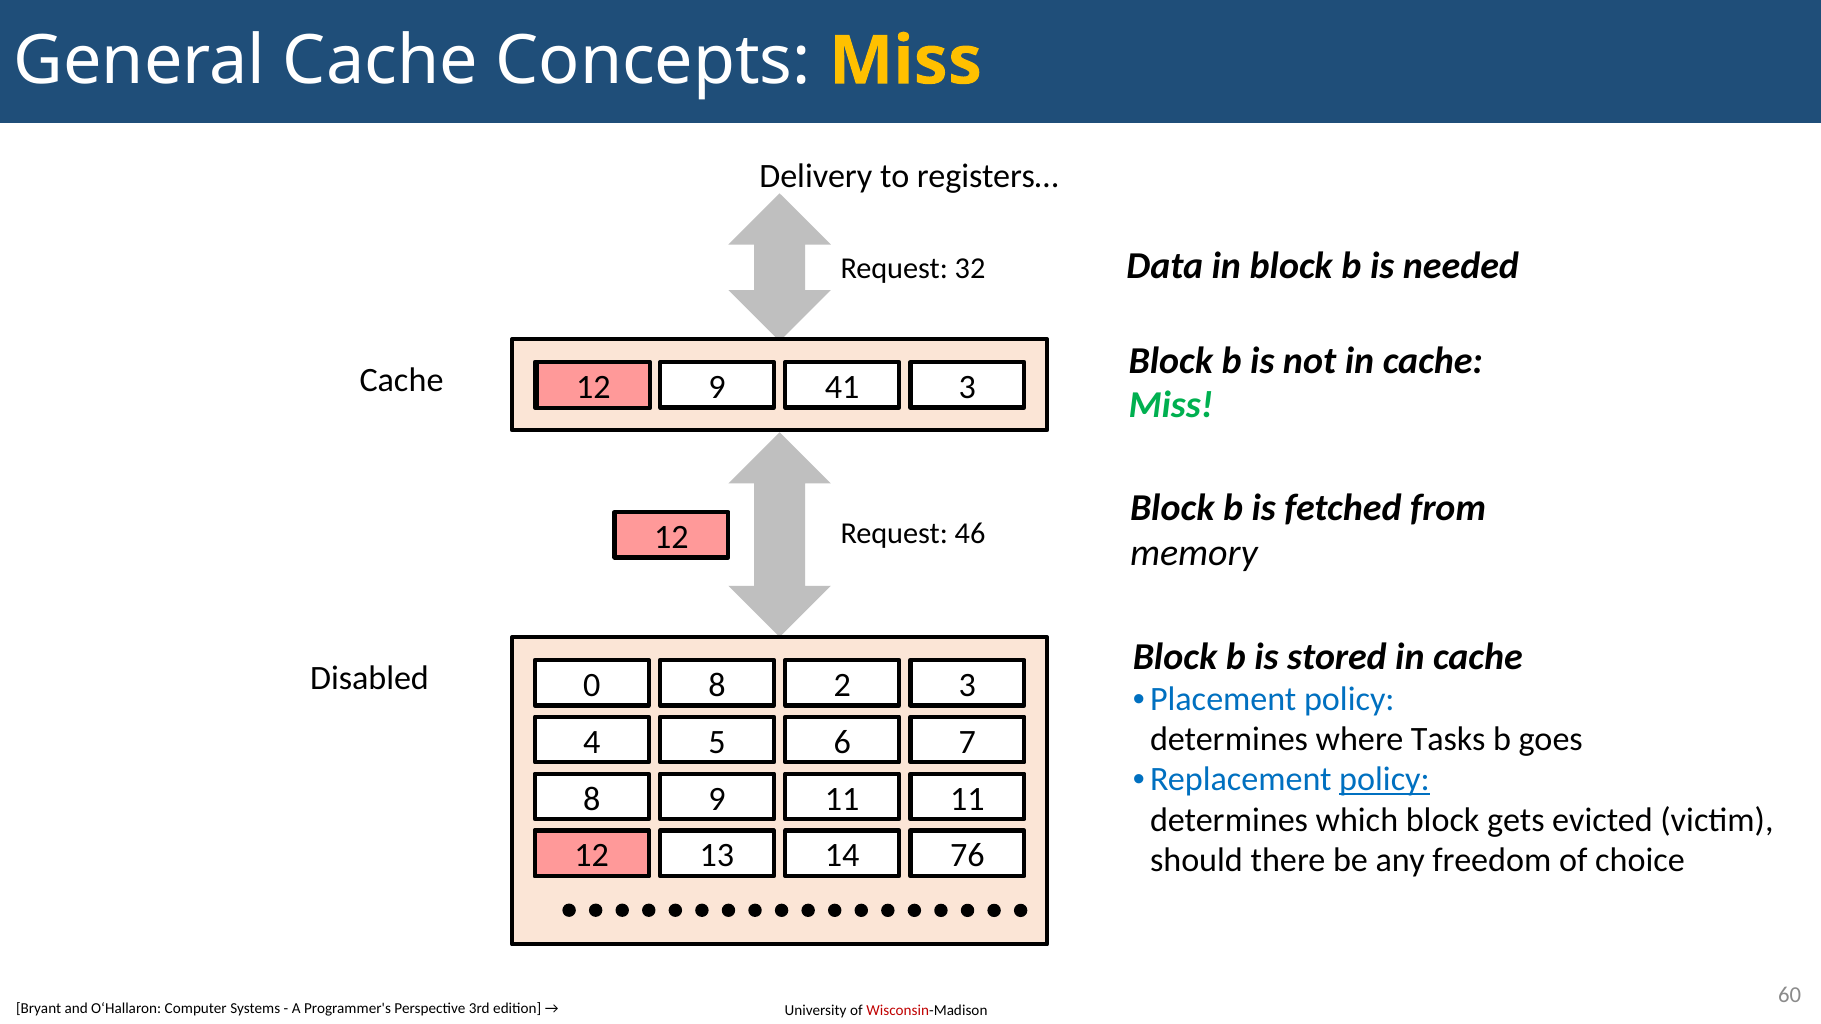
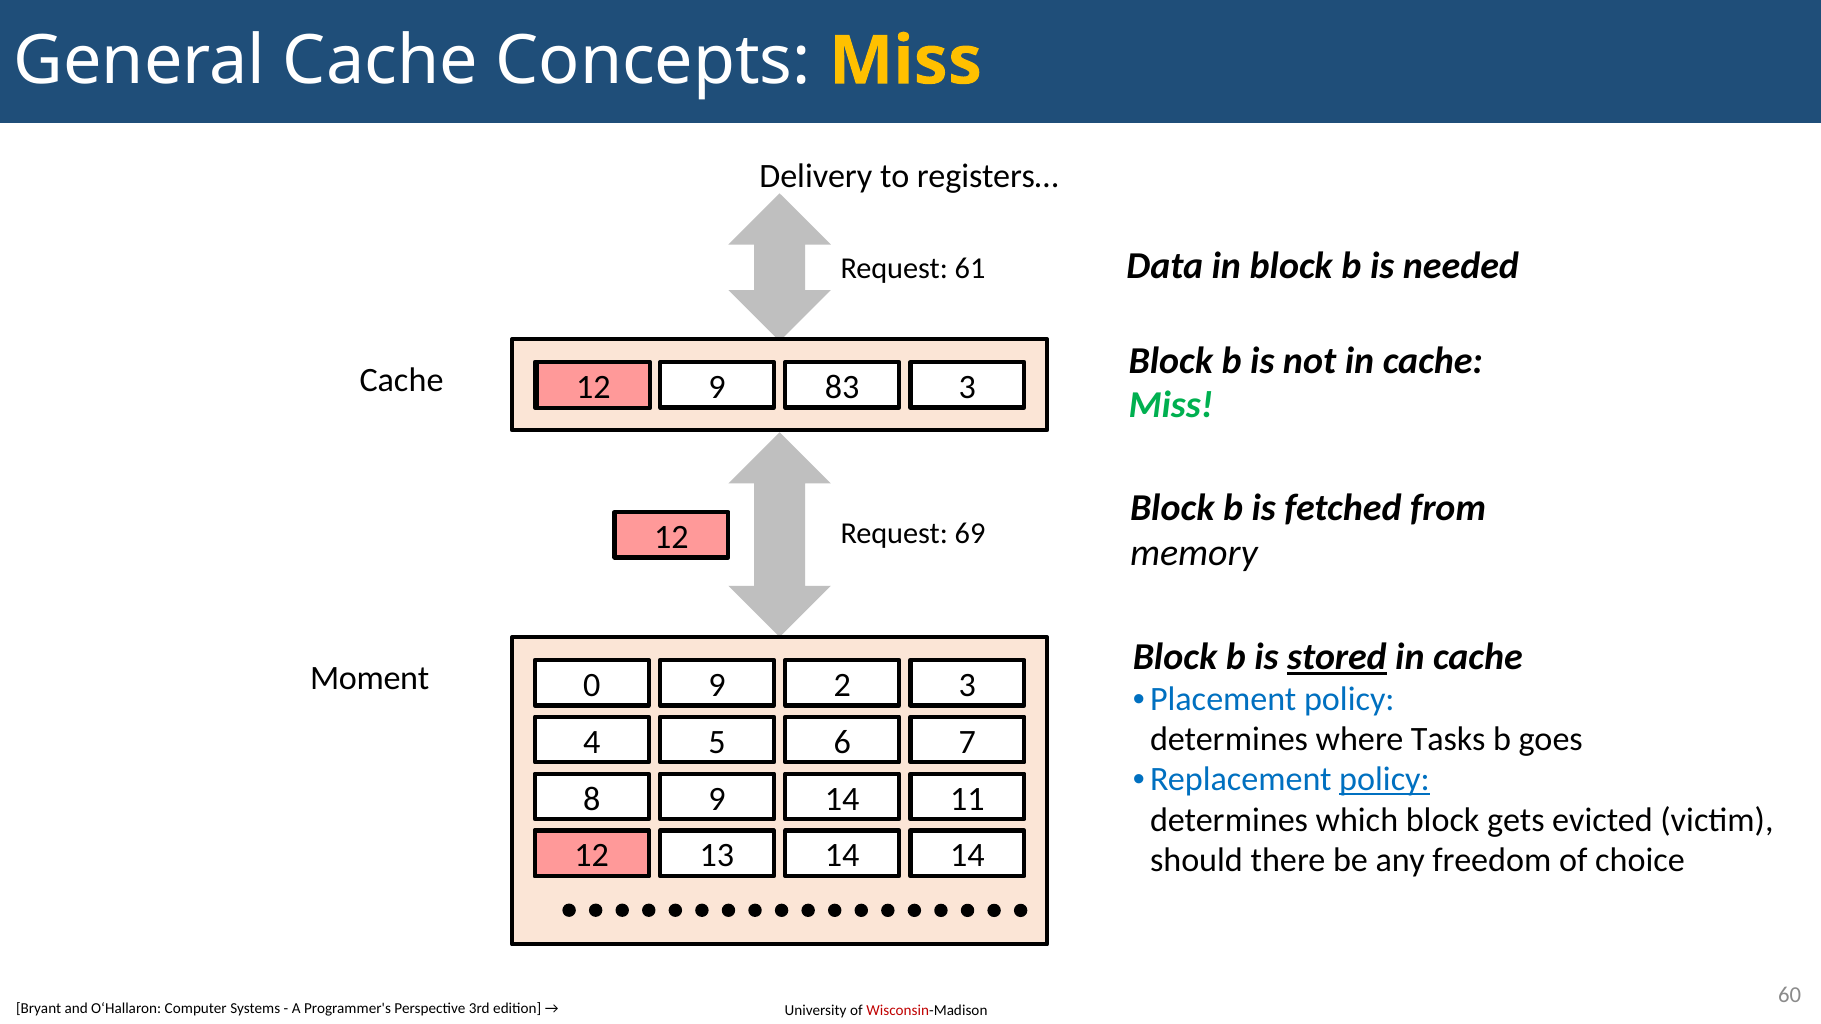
32: 32 -> 61
41: 41 -> 83
46: 46 -> 69
stored underline: none -> present
Disabled: Disabled -> Moment
0 8: 8 -> 9
9 11: 11 -> 14
14 76: 76 -> 14
